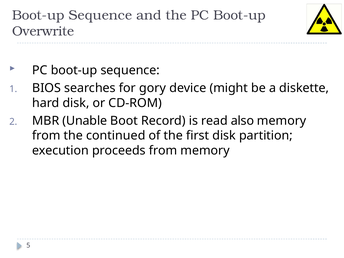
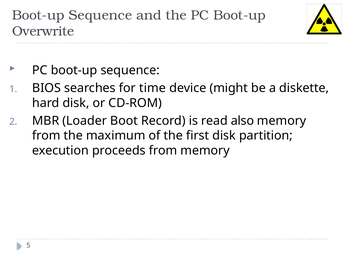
gory: gory -> time
Unable: Unable -> Loader
continued: continued -> maximum
